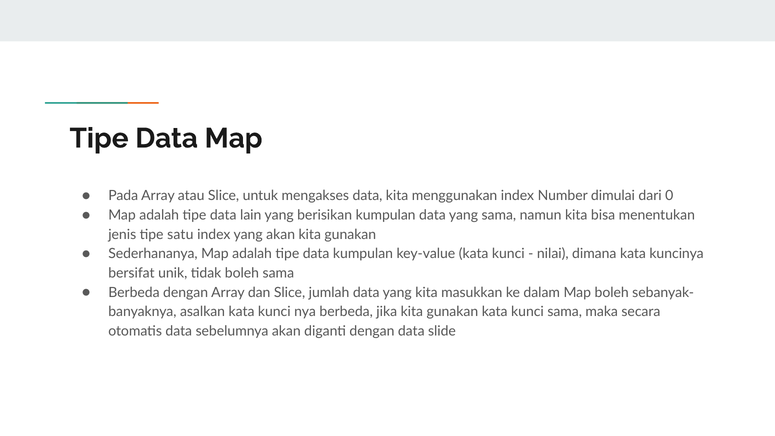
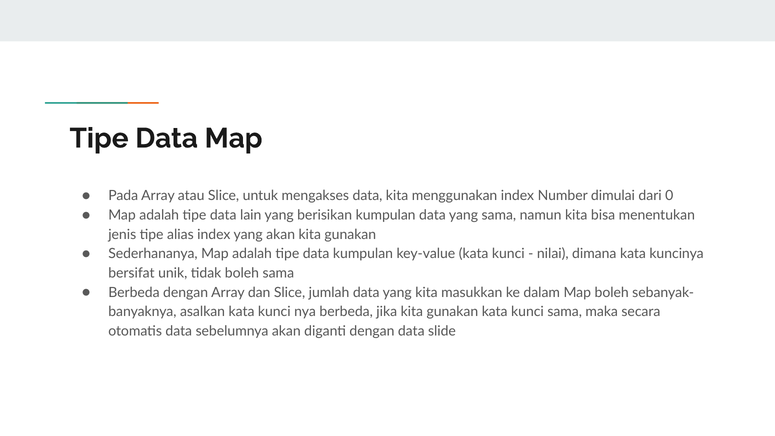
satu: satu -> alias
